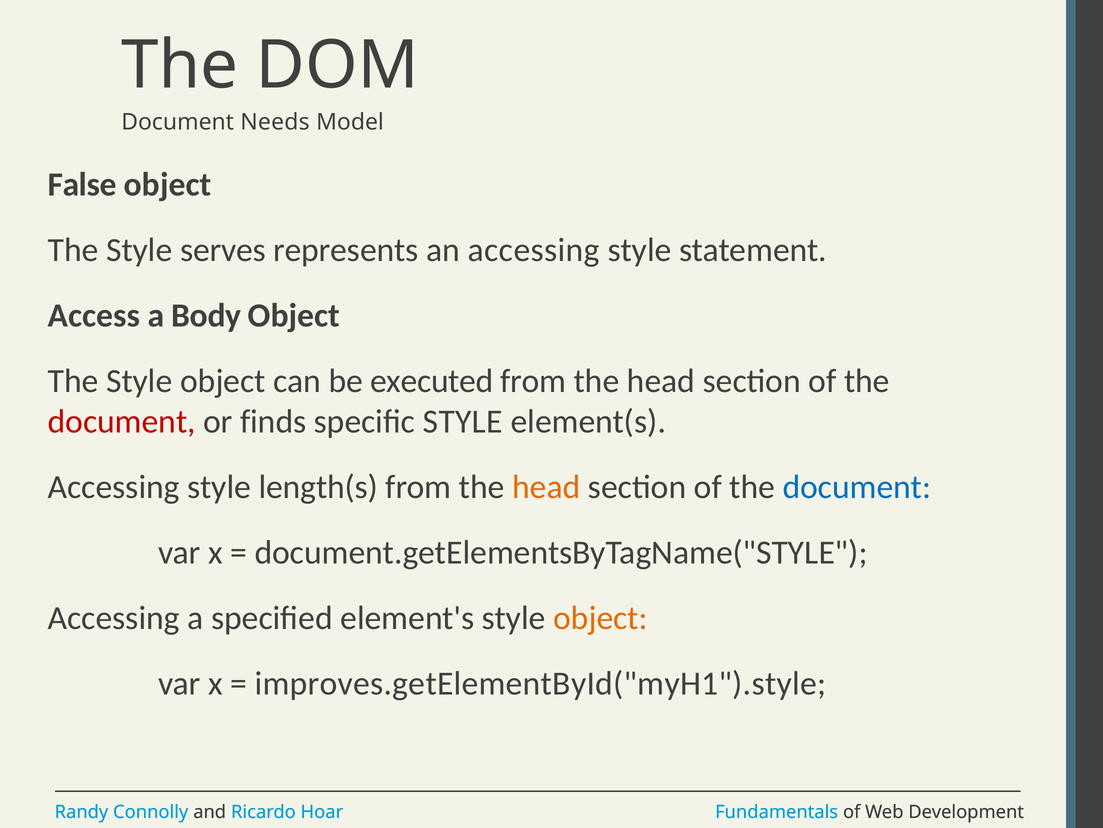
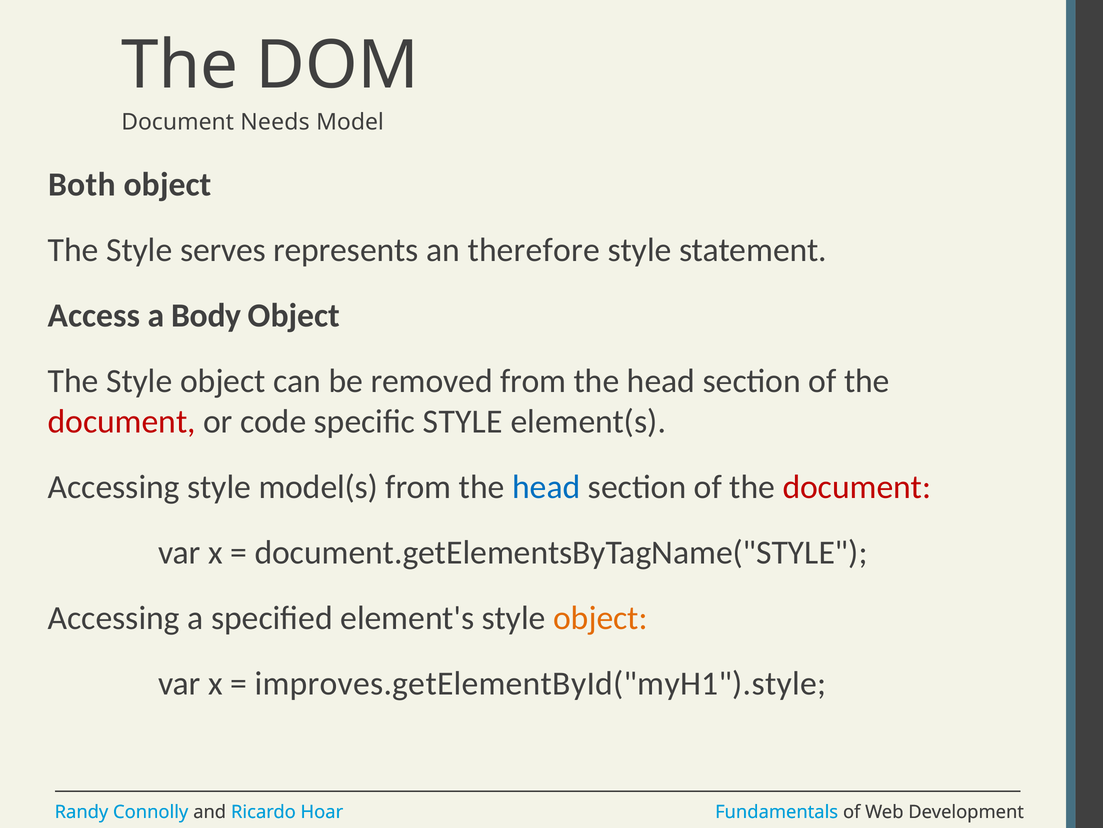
False: False -> Both
an accessing: accessing -> therefore
executed: executed -> removed
finds: finds -> code
length(s: length(s -> model(s
head at (546, 487) colour: orange -> blue
document at (857, 487) colour: blue -> red
